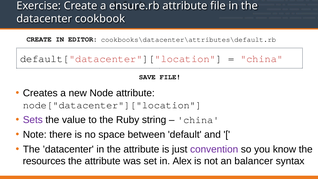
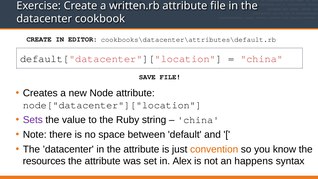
ensure.rb: ensure.rb -> written.rb
convention colour: purple -> orange
balancer: balancer -> happens
